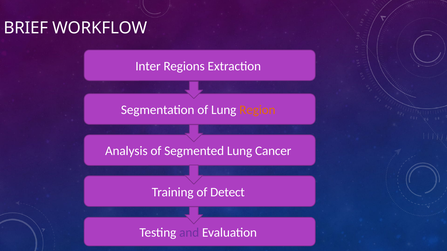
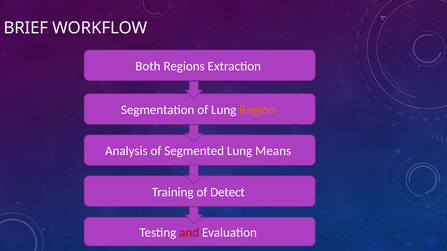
Inter: Inter -> Both
Cancer: Cancer -> Means
and colour: purple -> red
